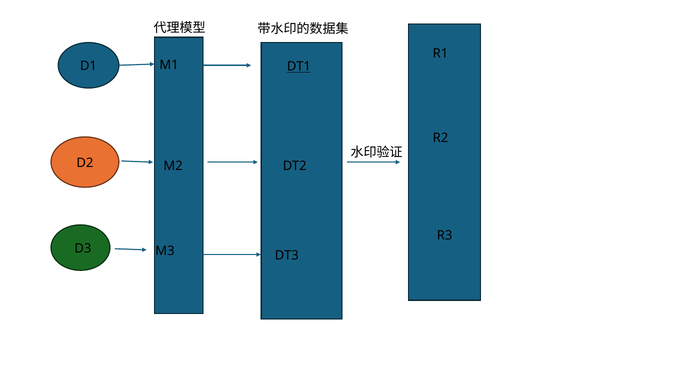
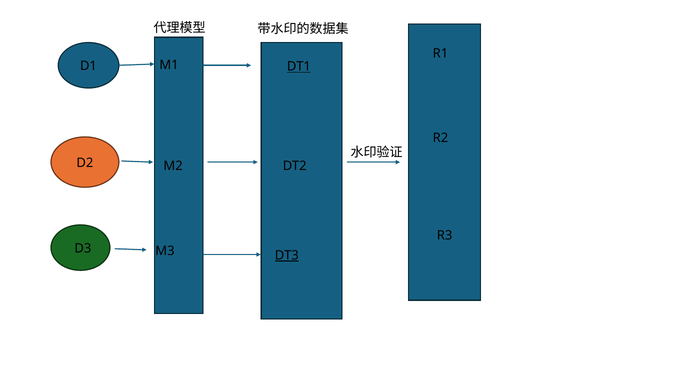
DT3 underline: none -> present
